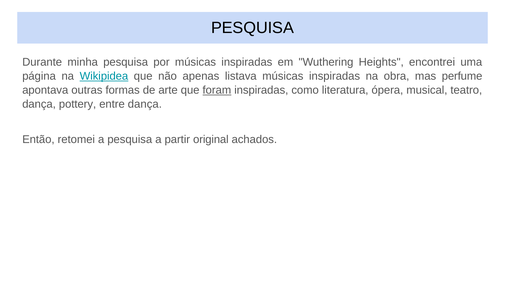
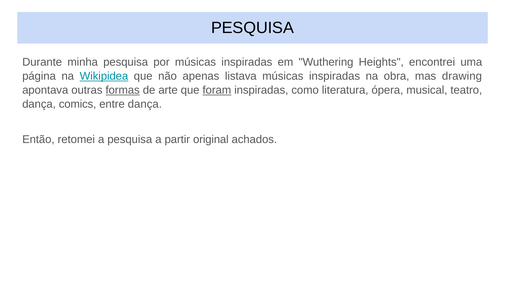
perfume: perfume -> drawing
formas underline: none -> present
pottery: pottery -> comics
